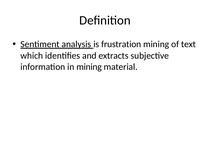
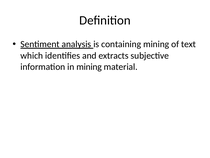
frustration: frustration -> containing
